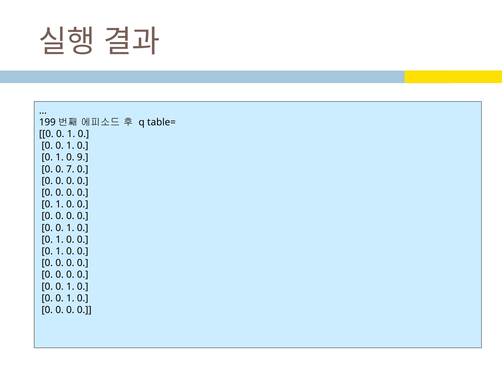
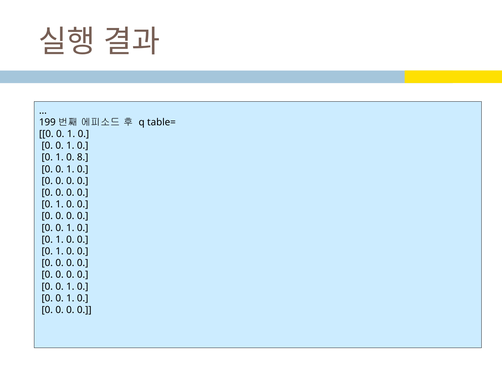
9: 9 -> 8
7 at (70, 169): 7 -> 1
